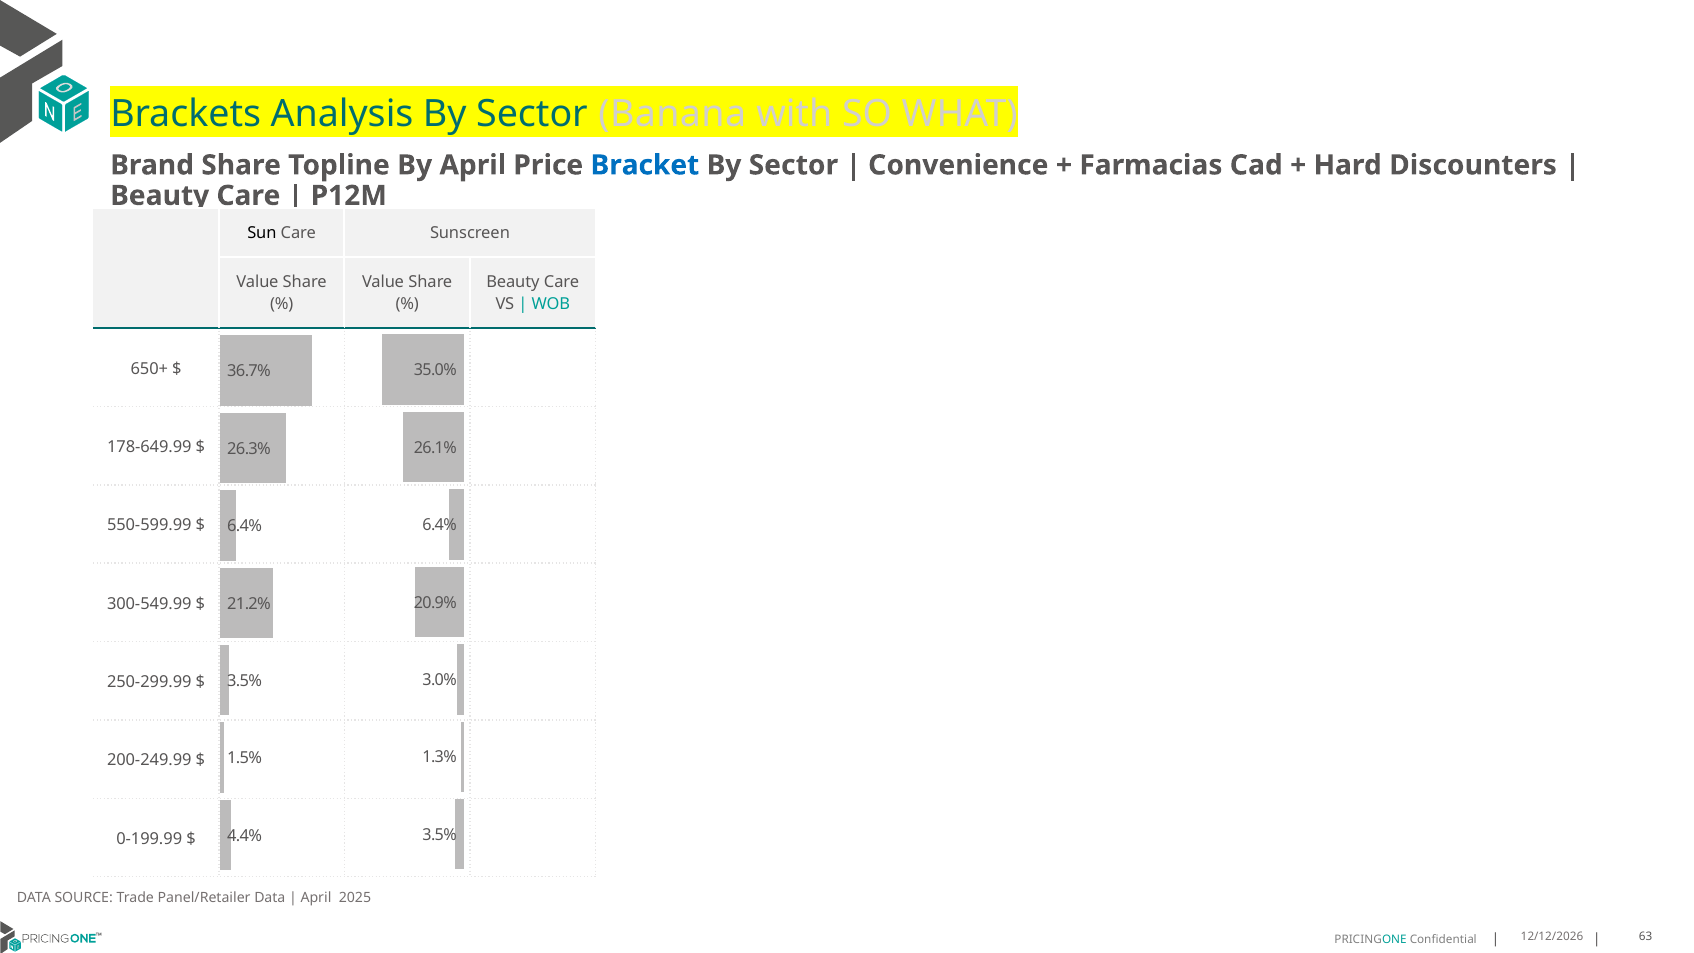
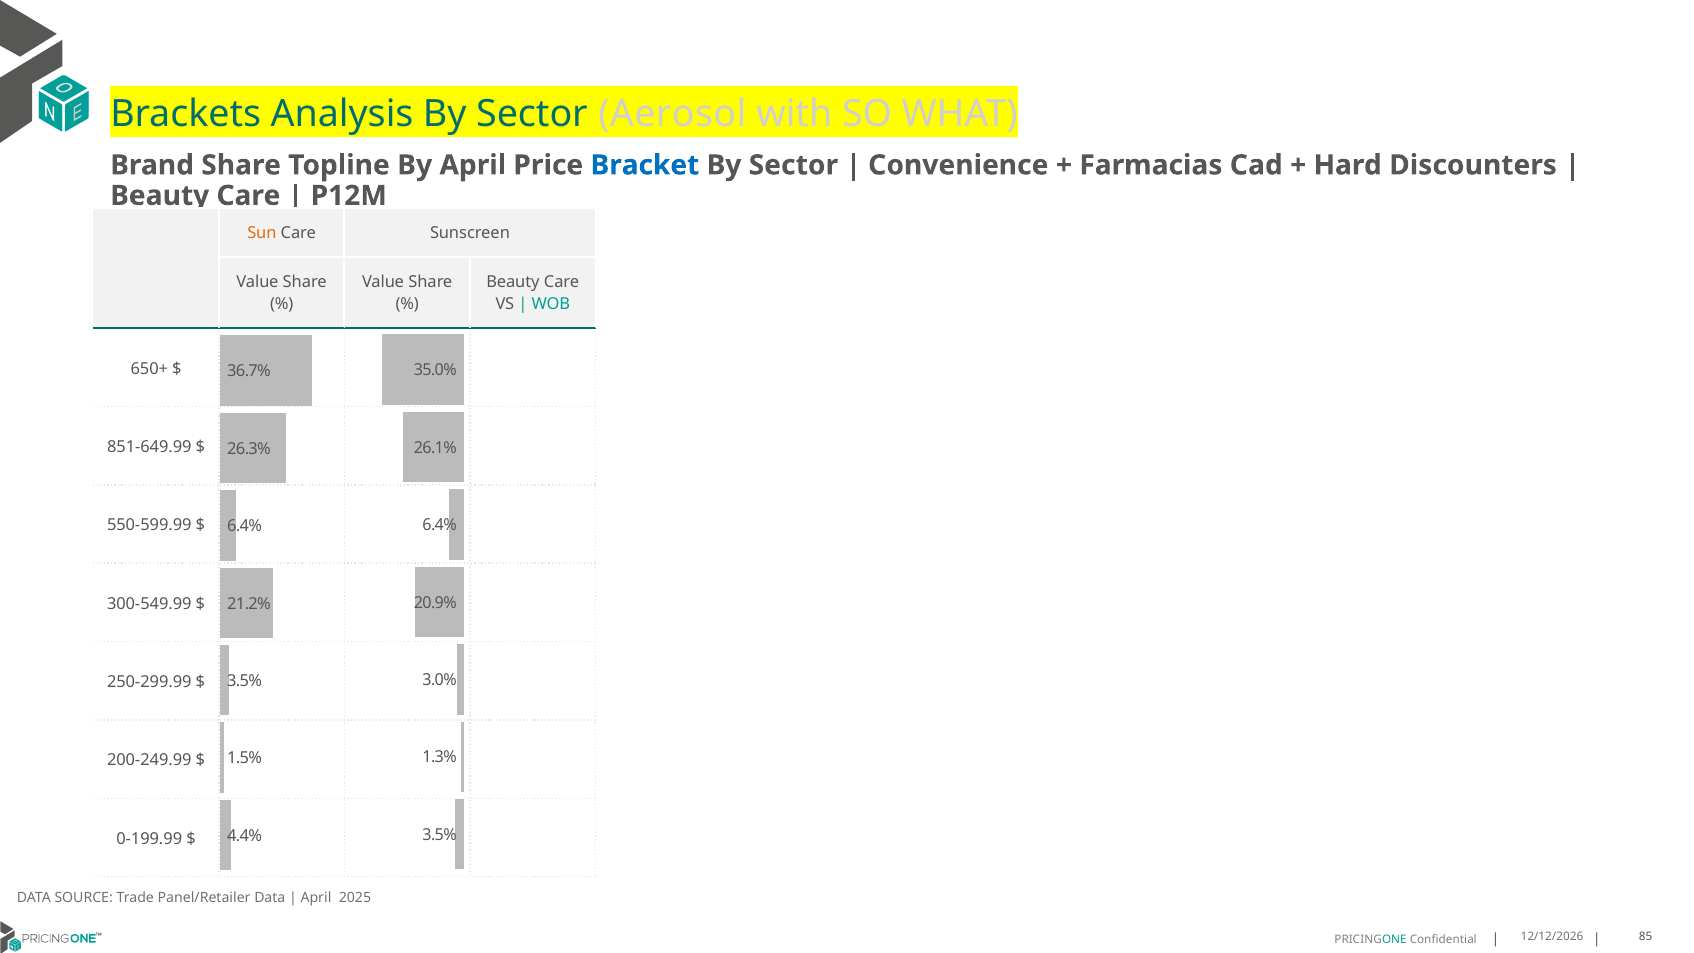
Banana: Banana -> Aerosol
Sun colour: black -> orange
178-649.99: 178-649.99 -> 851-649.99
63: 63 -> 85
